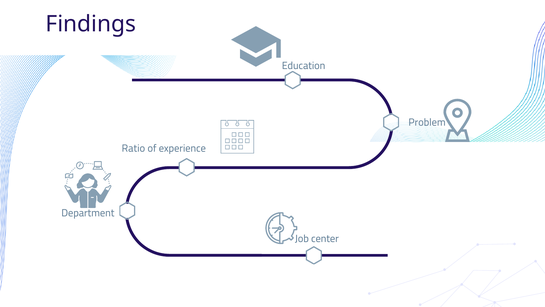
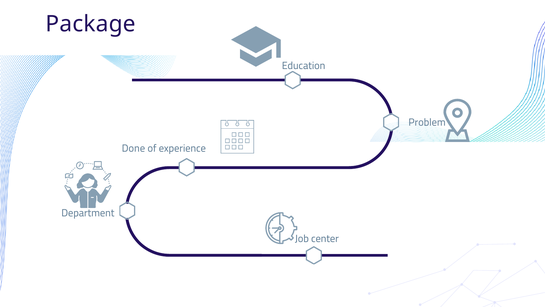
Findings: Findings -> Package
Ratio: Ratio -> Done
